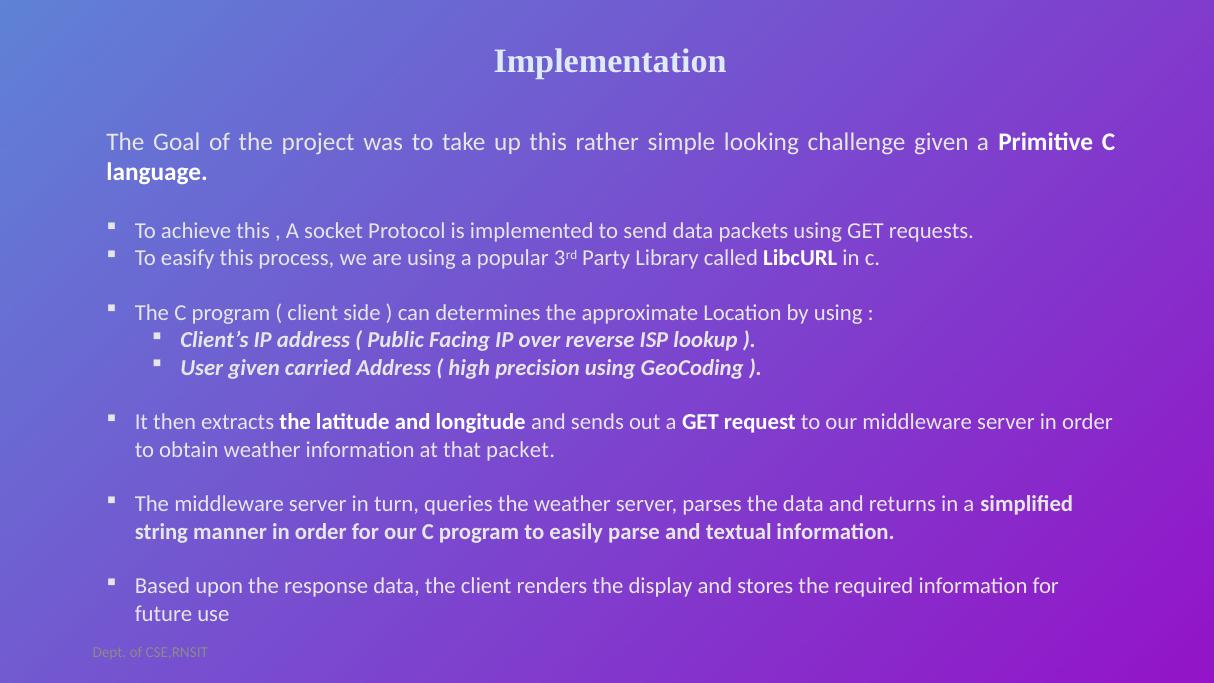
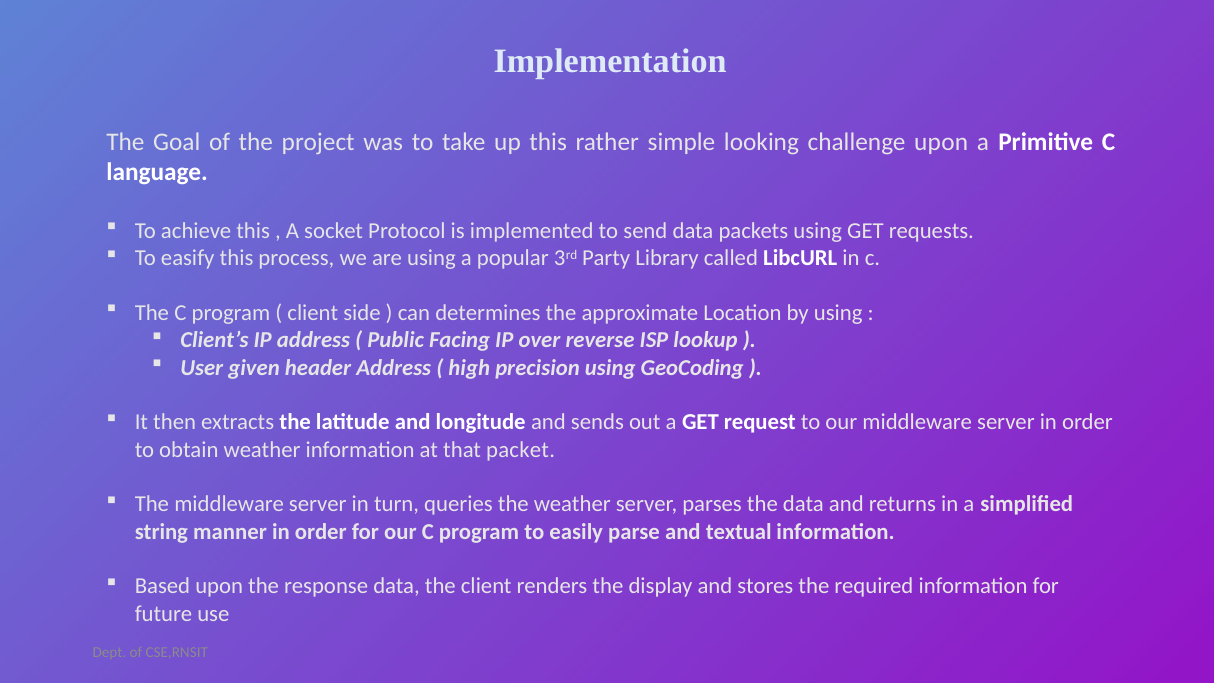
challenge given: given -> upon
carried: carried -> header
